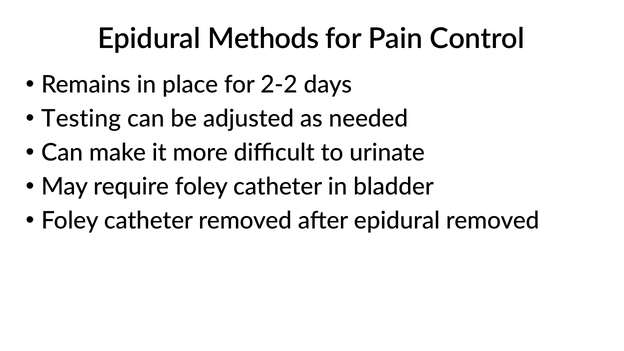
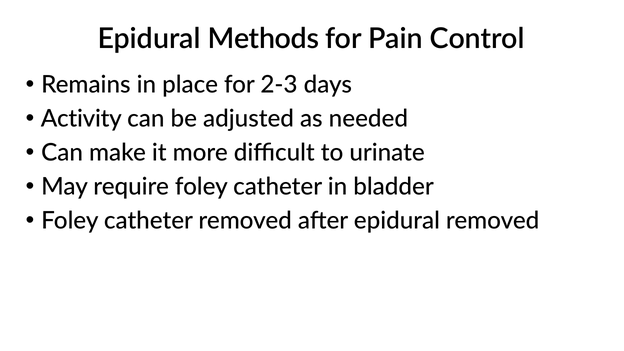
2-2: 2-2 -> 2-3
Testing: Testing -> Activity
